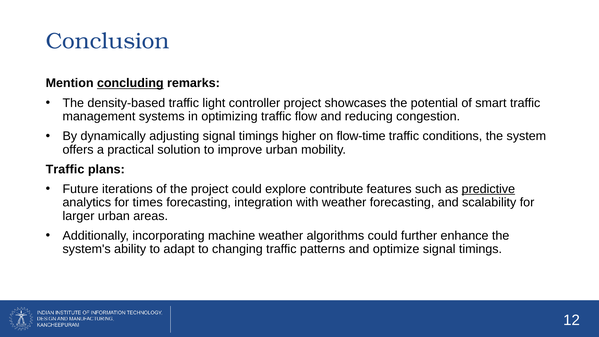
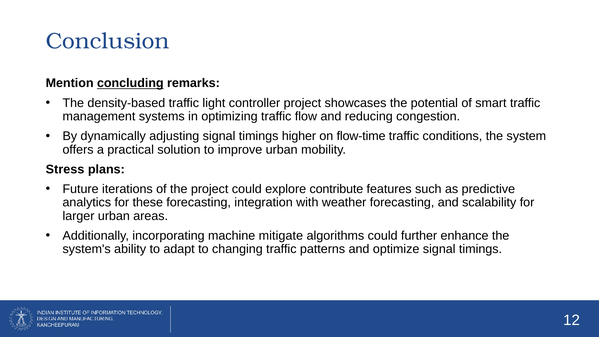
Traffic at (65, 169): Traffic -> Stress
predictive underline: present -> none
times: times -> these
machine weather: weather -> mitigate
